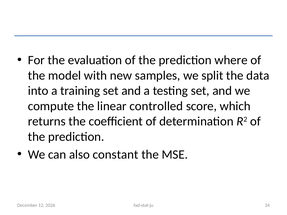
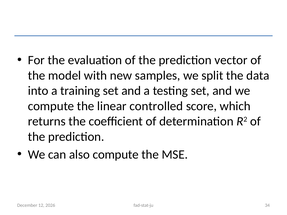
where: where -> vector
also constant: constant -> compute
